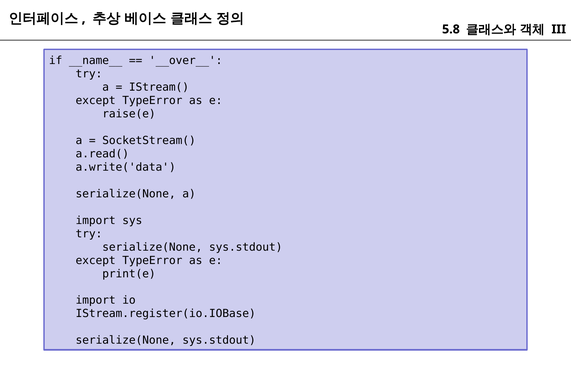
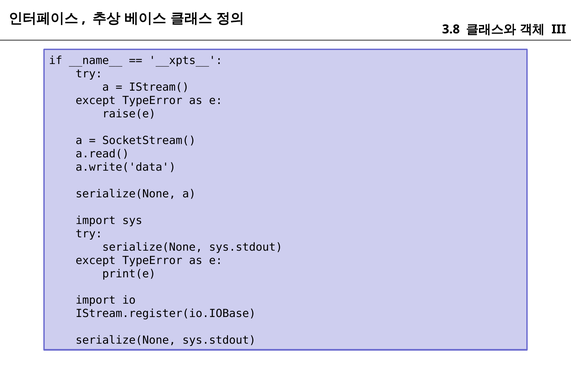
5.8: 5.8 -> 3.8
__over__: __over__ -> __xpts__
